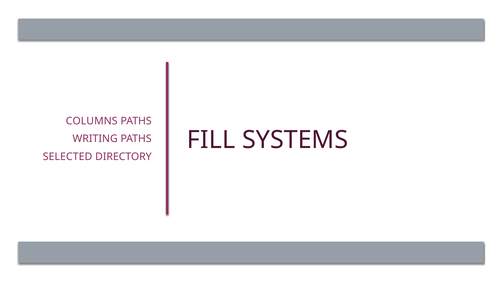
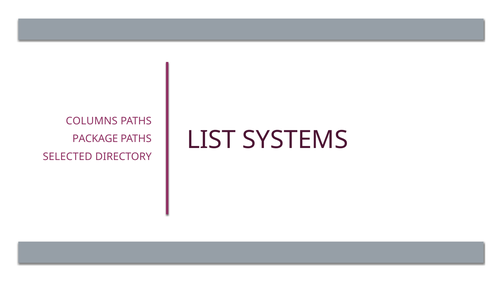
FILL: FILL -> LIST
WRITING: WRITING -> PACKAGE
